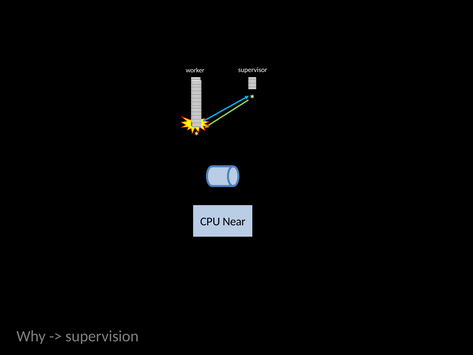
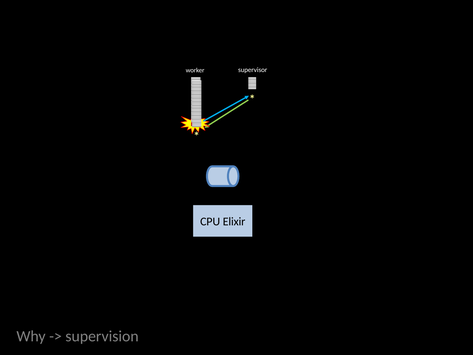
Near: Near -> Elixir
